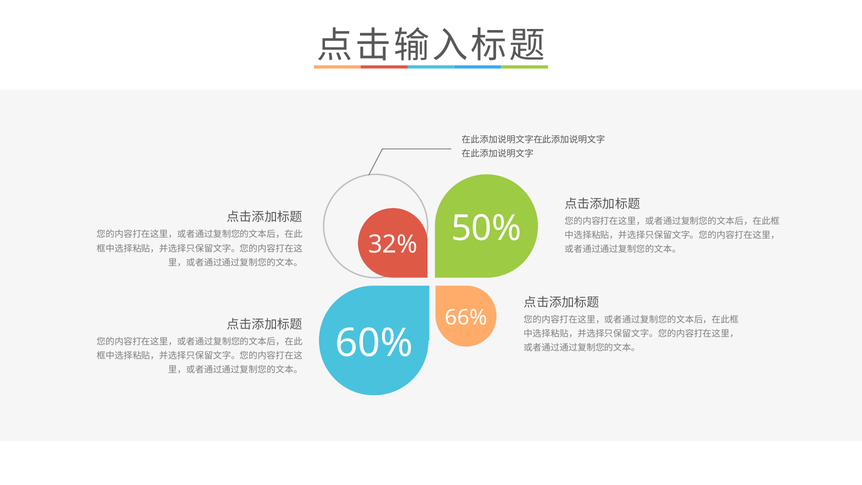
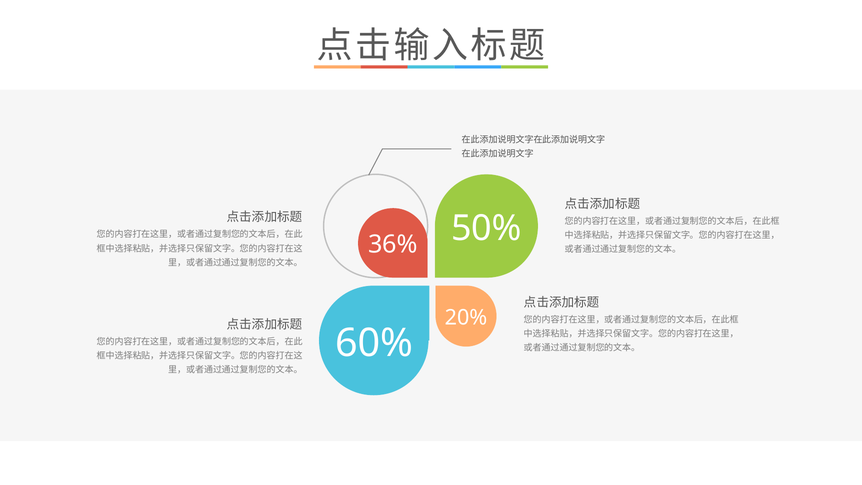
32%: 32% -> 36%
66%: 66% -> 20%
